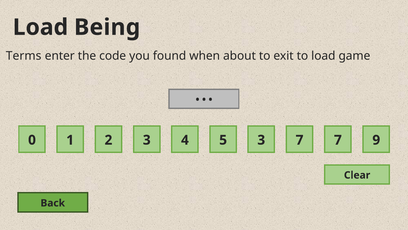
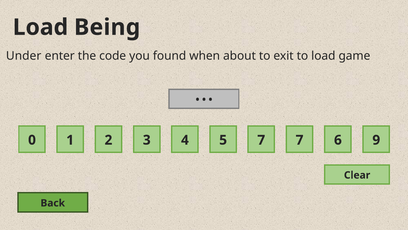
Terms: Terms -> Under
1 3: 3 -> 7
7 7: 7 -> 6
